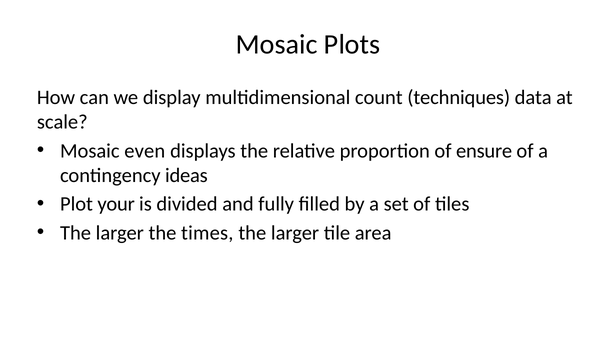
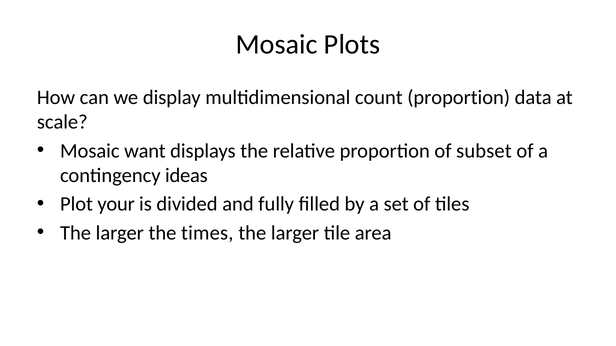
count techniques: techniques -> proportion
even: even -> want
ensure: ensure -> subset
